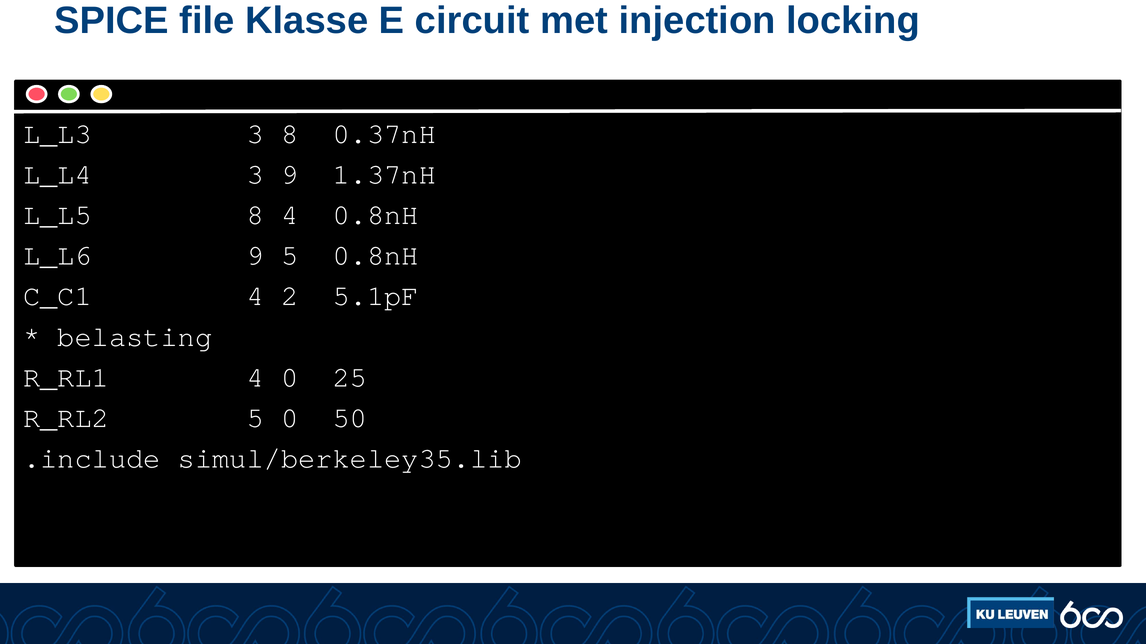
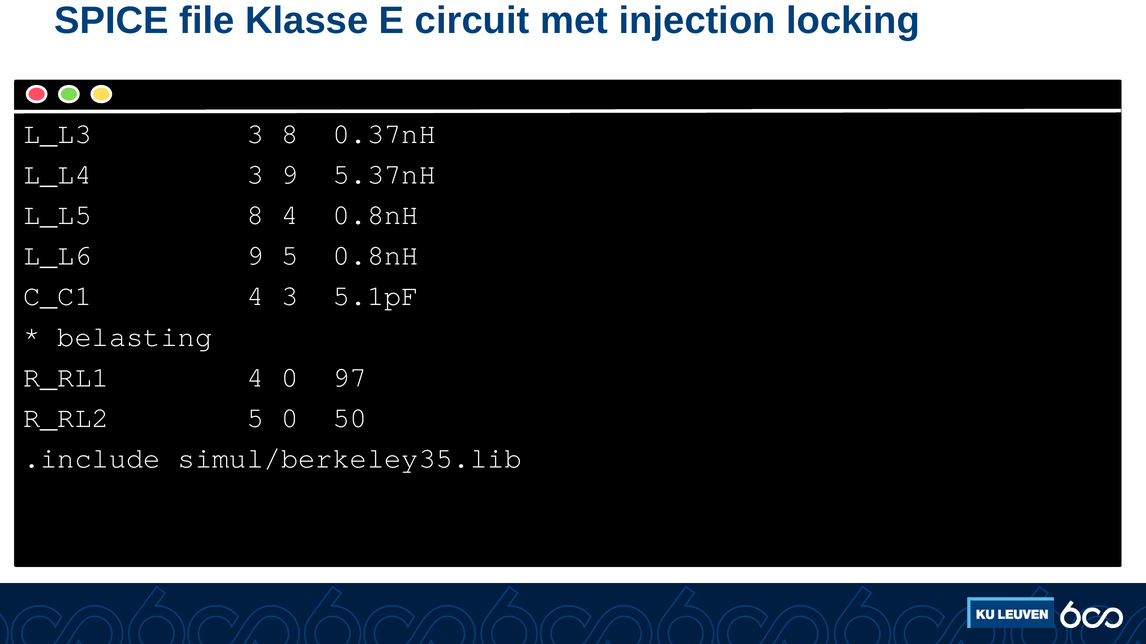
1.37nH: 1.37nH -> 5.37nH
4 2: 2 -> 3
25: 25 -> 97
